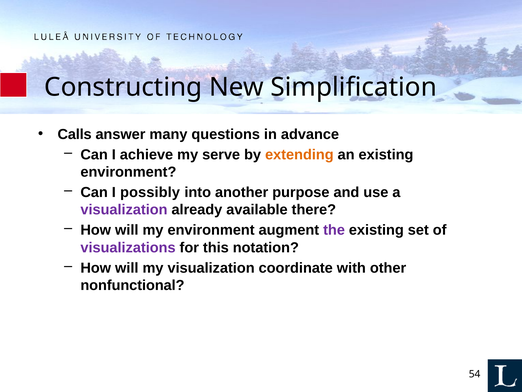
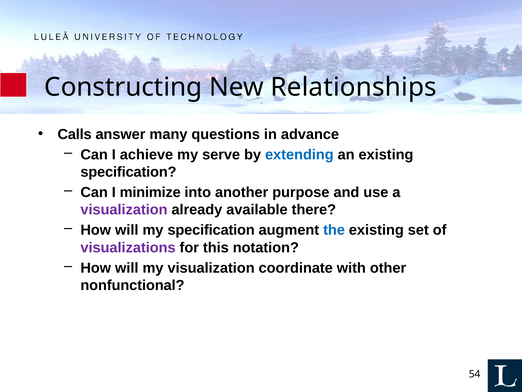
Simplification: Simplification -> Relationships
extending colour: orange -> blue
environment at (128, 172): environment -> specification
possibly: possibly -> minimize
my environment: environment -> specification
the colour: purple -> blue
